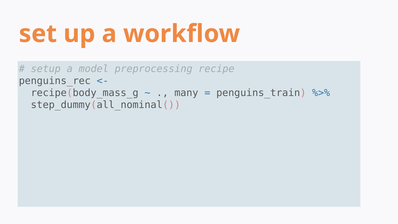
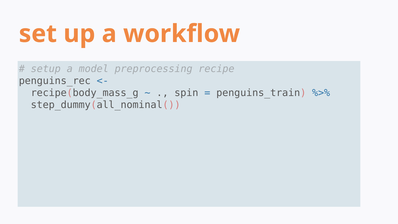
many: many -> spin
